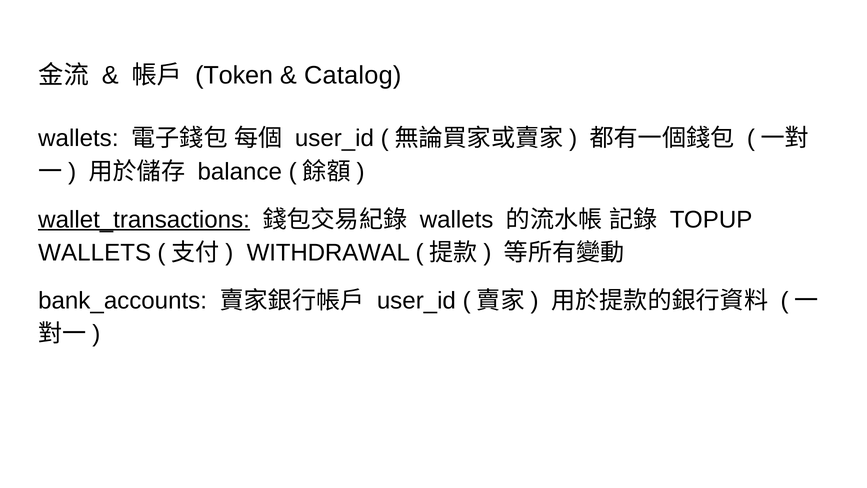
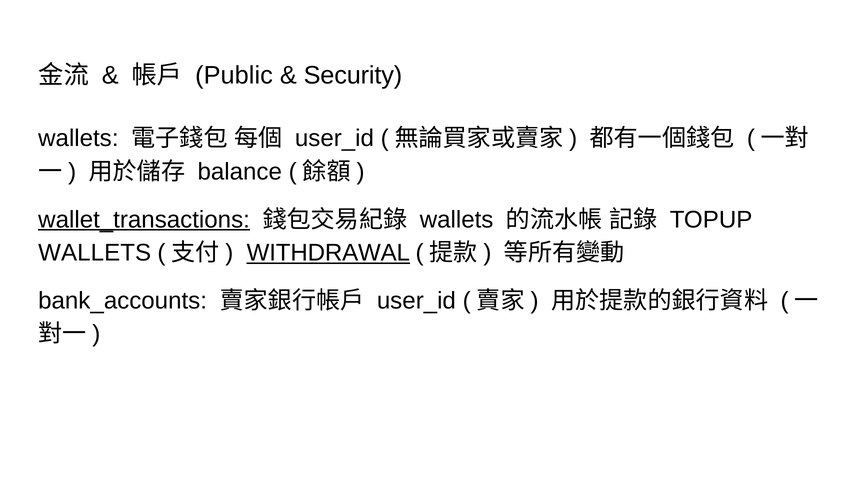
Token: Token -> Public
Catalog: Catalog -> Security
WITHDRAWAL underline: none -> present
